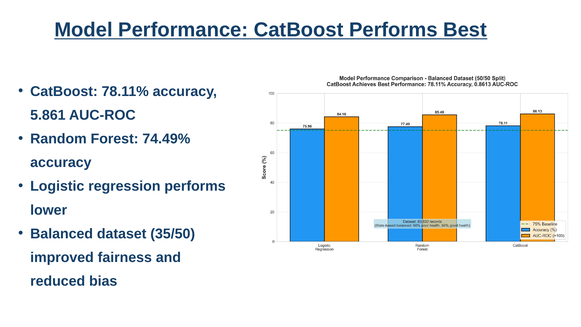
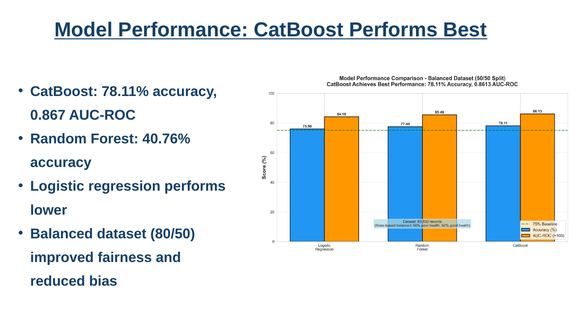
5.861: 5.861 -> 0.867
74.49%: 74.49% -> 40.76%
35/50: 35/50 -> 80/50
